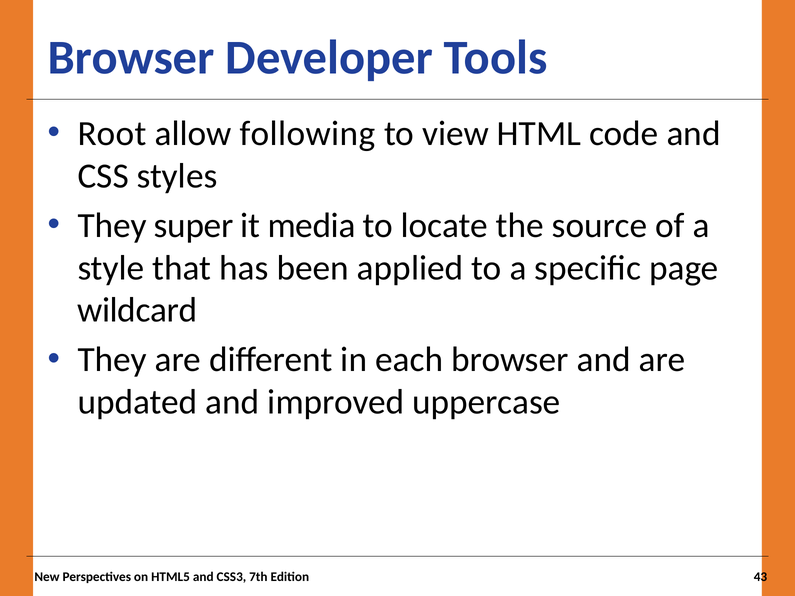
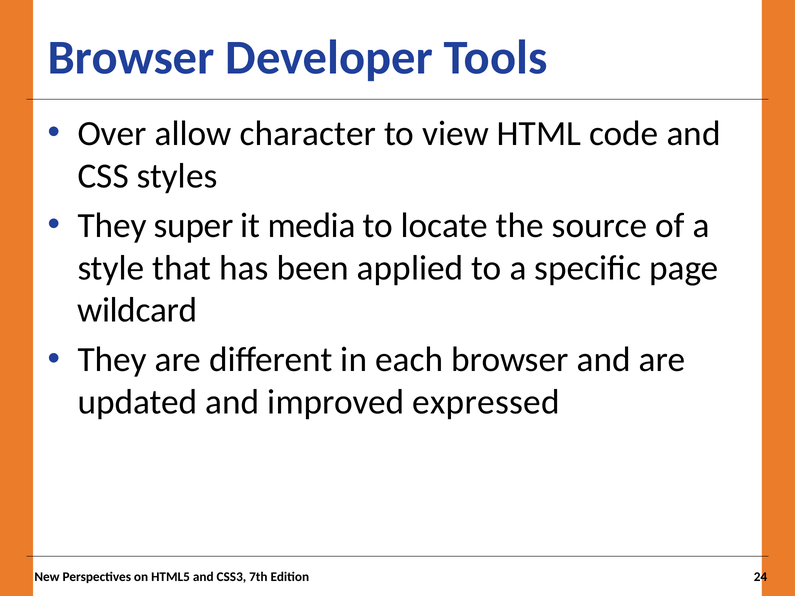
Root: Root -> Over
following: following -> character
uppercase: uppercase -> expressed
43: 43 -> 24
